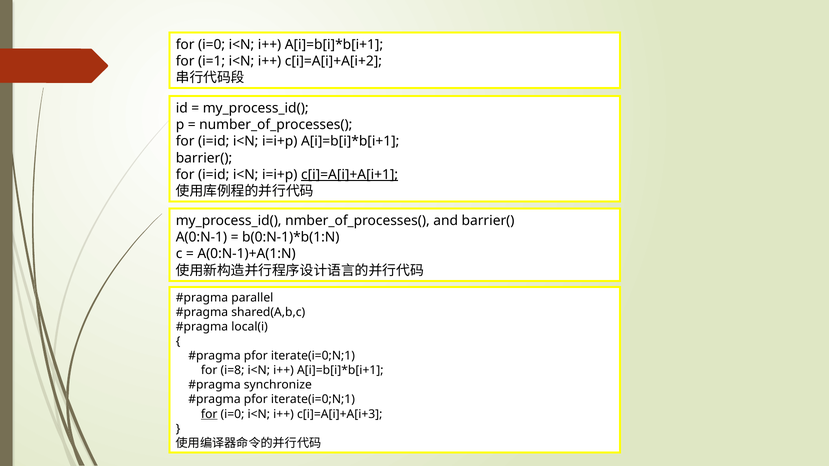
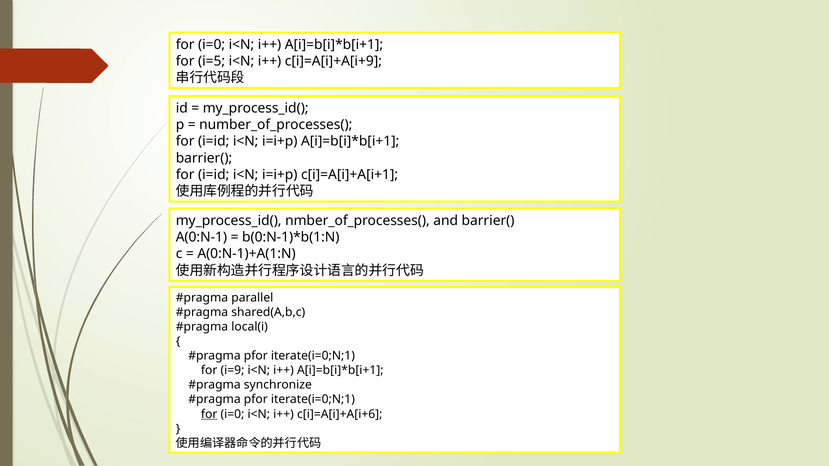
i=1: i=1 -> i=5
c[i]=A[i]+A[i+2: c[i]=A[i]+A[i+2 -> c[i]=A[i]+A[i+9
c[i]=A[i]+A[i+1 underline: present -> none
i=8: i=8 -> i=9
c[i]=A[i]+A[i+3: c[i]=A[i]+A[i+3 -> c[i]=A[i]+A[i+6
